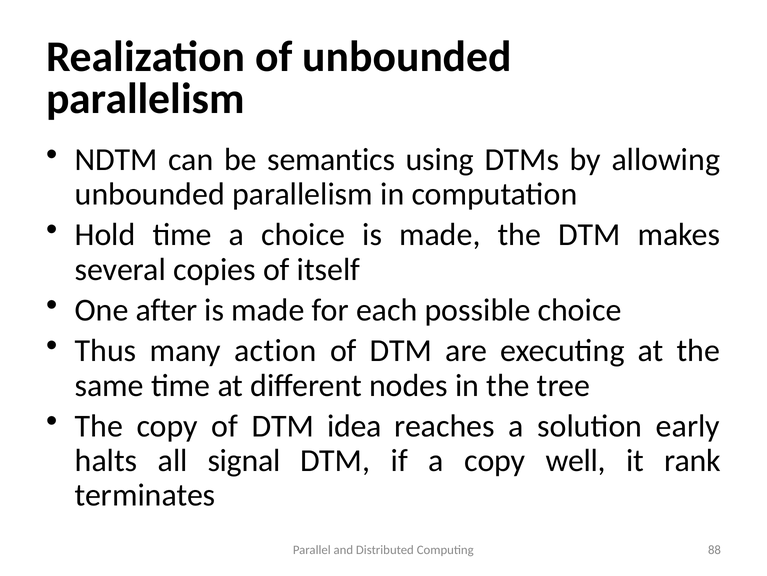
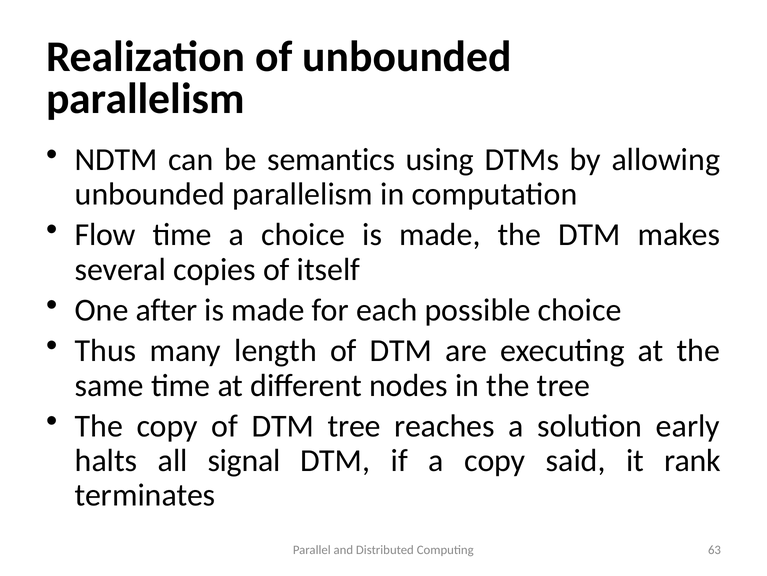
Hold: Hold -> Flow
action: action -> length
DTM idea: idea -> tree
well: well -> said
88: 88 -> 63
